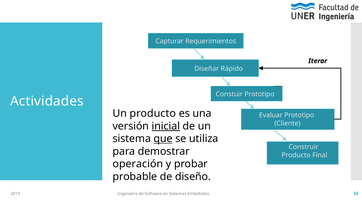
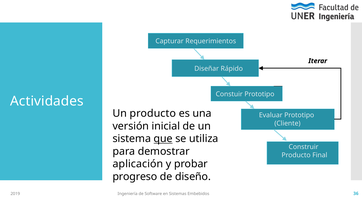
inicial underline: present -> none
operación: operación -> aplicación
probable: probable -> progreso
